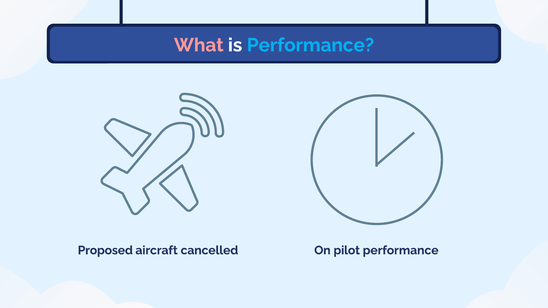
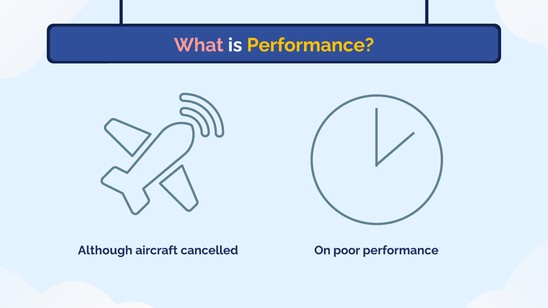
Performance at (310, 45) colour: light blue -> yellow
Proposed: Proposed -> Although
pilot: pilot -> poor
